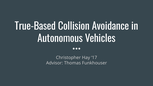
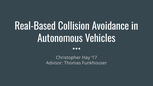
True-Based: True-Based -> Real-Based
